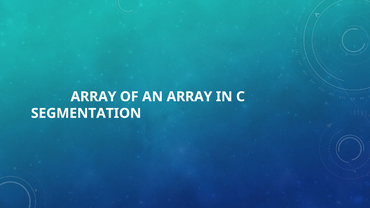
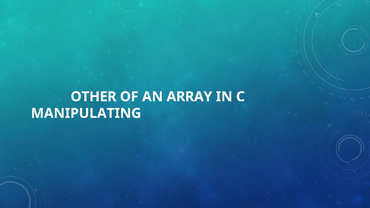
ARRAY at (93, 97): ARRAY -> OTHER
SEGMENTATION: SEGMENTATION -> MANIPULATING
